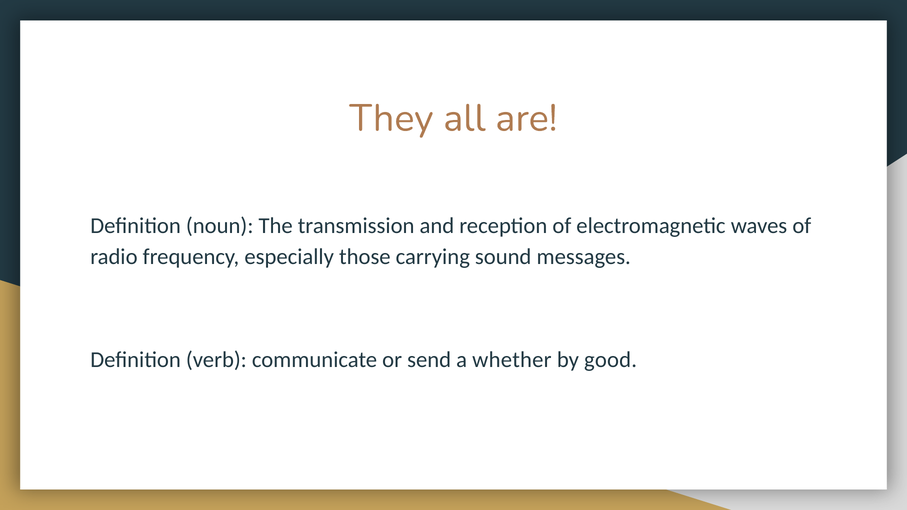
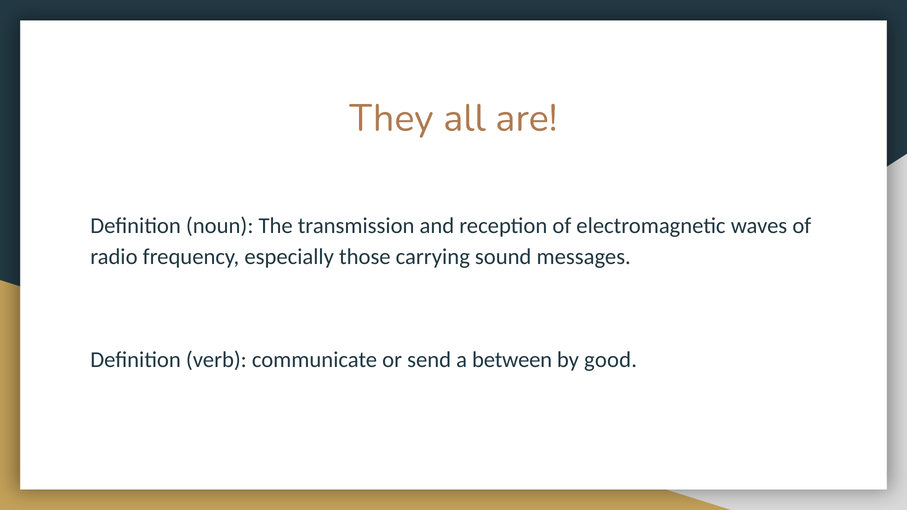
whether: whether -> between
